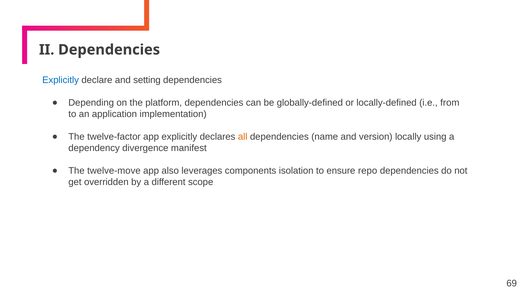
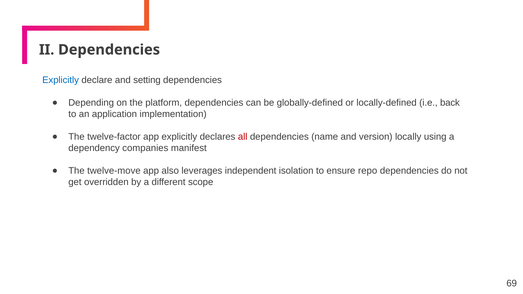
from: from -> back
all colour: orange -> red
divergence: divergence -> companies
components: components -> independent
